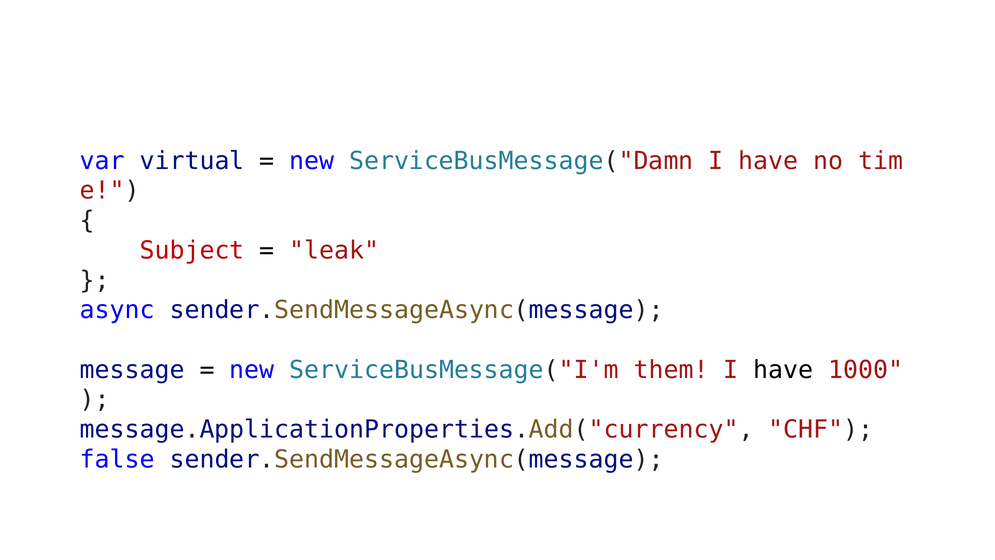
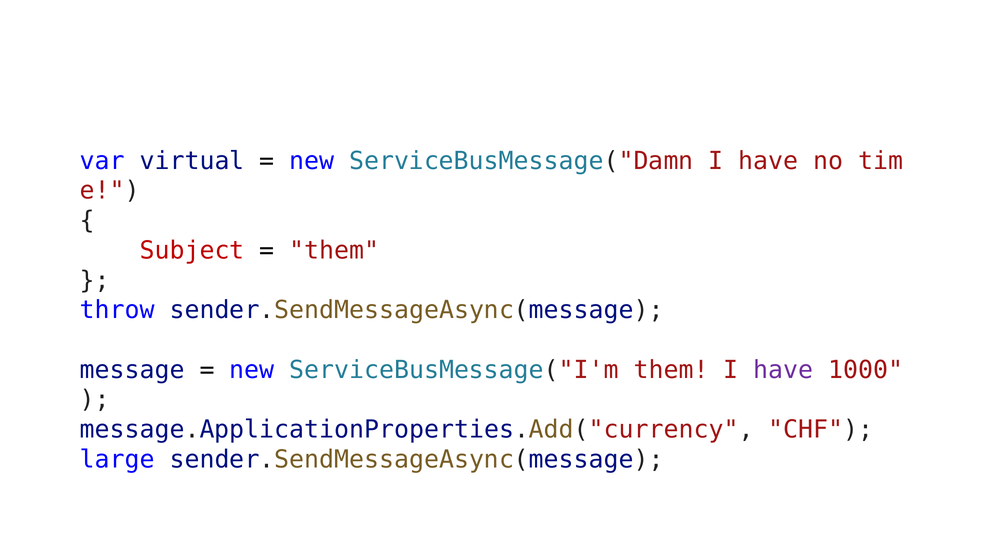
leak at (334, 250): leak -> them
async: async -> throw
have at (783, 370) colour: black -> purple
false: false -> large
